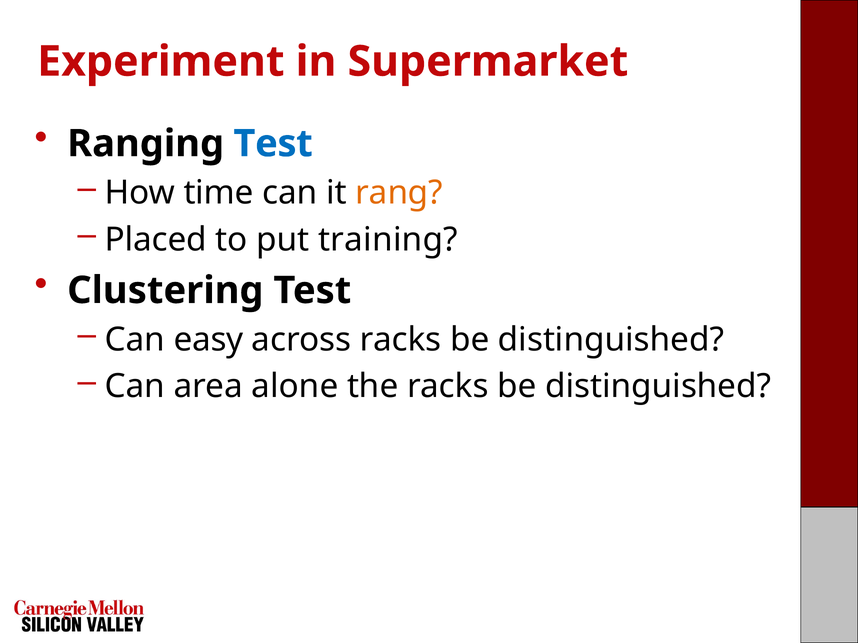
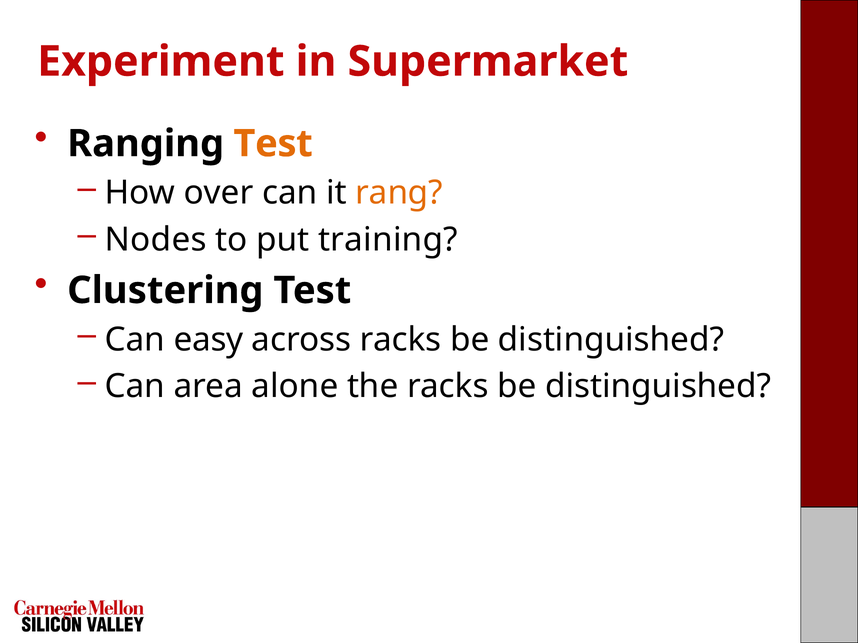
Test at (273, 144) colour: blue -> orange
time: time -> over
Placed: Placed -> Nodes
